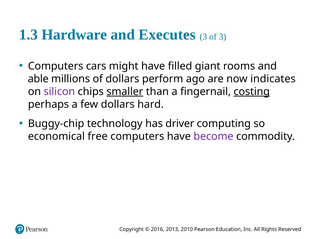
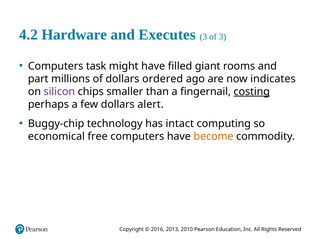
1.3: 1.3 -> 4.2
cars: cars -> task
able: able -> part
perform: perform -> ordered
smaller underline: present -> none
hard: hard -> alert
driver: driver -> intact
become colour: purple -> orange
